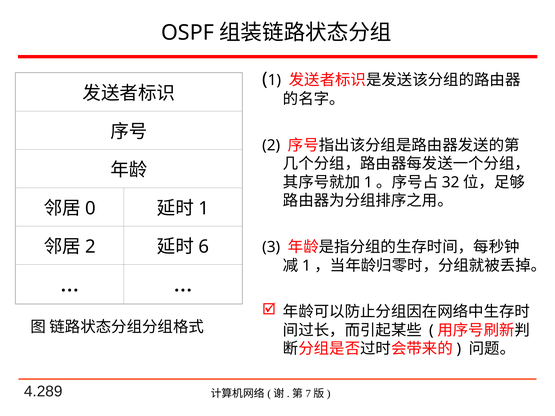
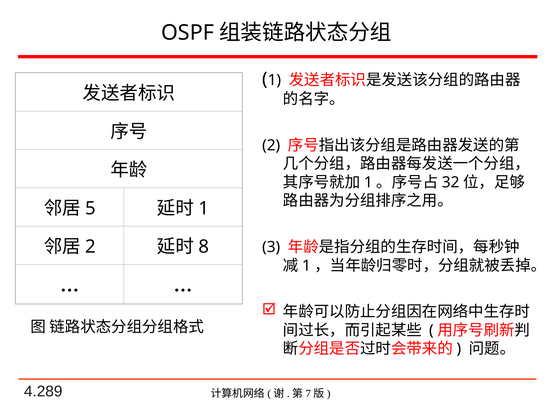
0: 0 -> 5
6: 6 -> 8
